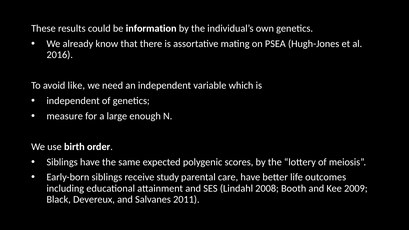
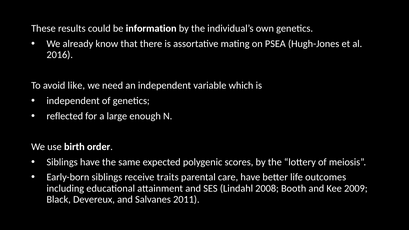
measure: measure -> reflected
study: study -> traits
